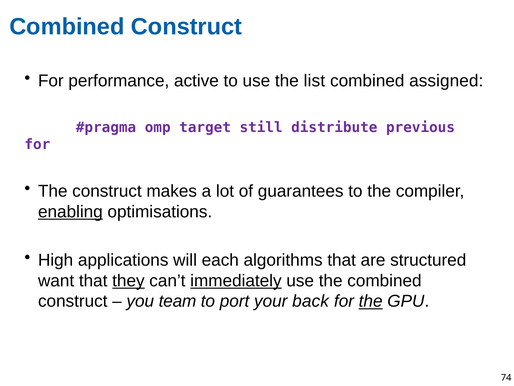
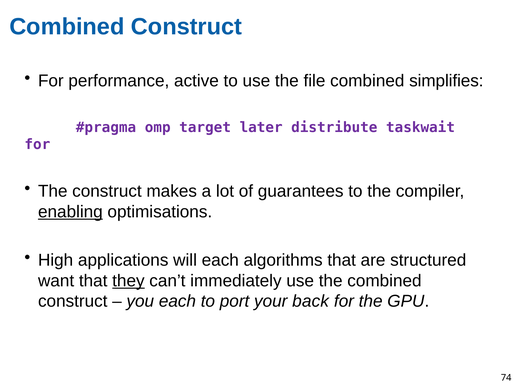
list: list -> file
assigned: assigned -> simplifies
still: still -> later
previous: previous -> taskwait
immediately underline: present -> none
you team: team -> each
the at (371, 301) underline: present -> none
